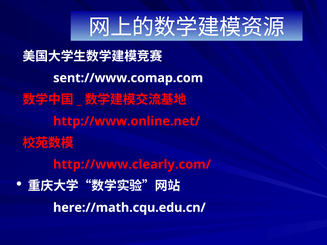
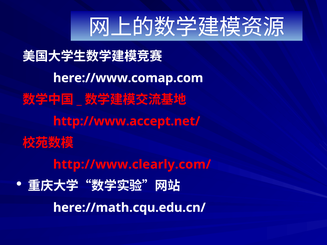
sent://www.comap.com: sent://www.comap.com -> here://www.comap.com
http://www.online.net/: http://www.online.net/ -> http://www.accept.net/
